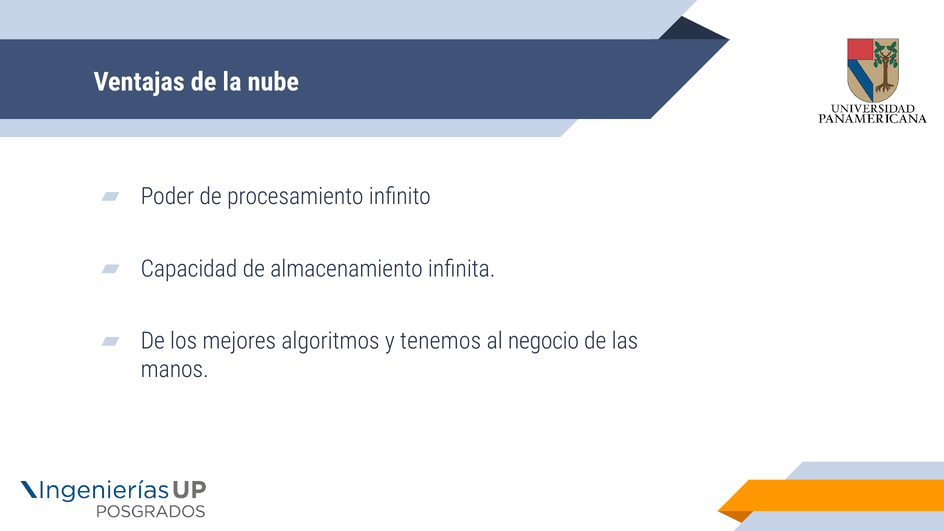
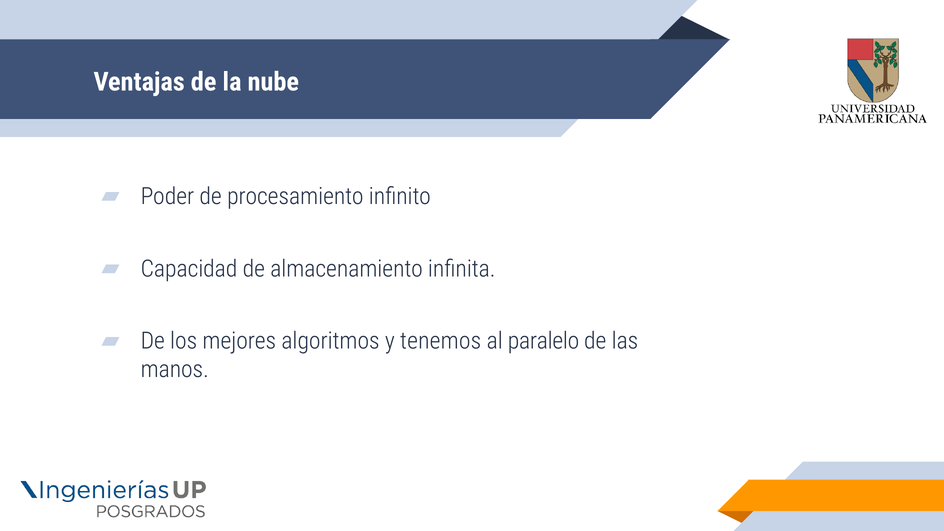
negocio: negocio -> paralelo
